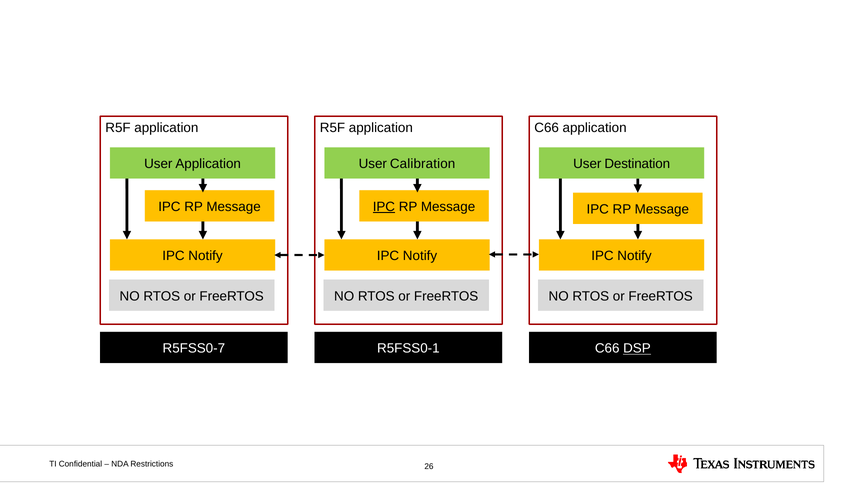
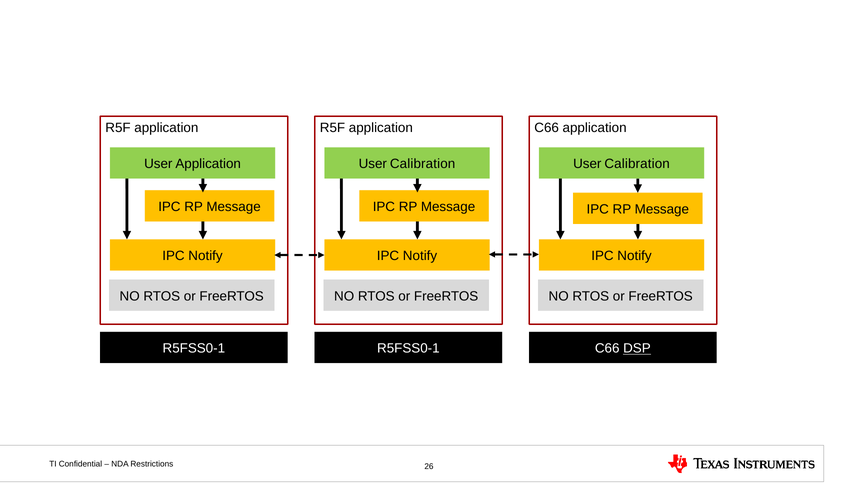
Destination at (637, 164): Destination -> Calibration
IPC at (384, 207) underline: present -> none
R5FSS0-7 at (194, 348): R5FSS0-7 -> R5FSS0-1
